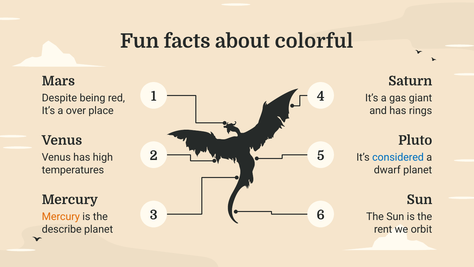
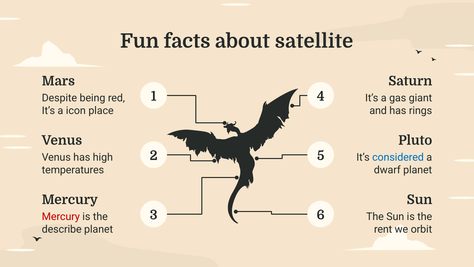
colorful: colorful -> satellite
over: over -> icon
Mercury at (61, 216) colour: orange -> red
